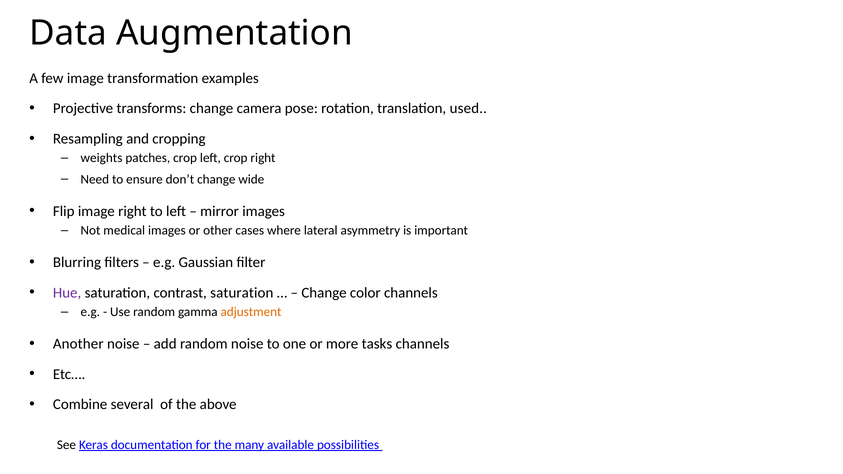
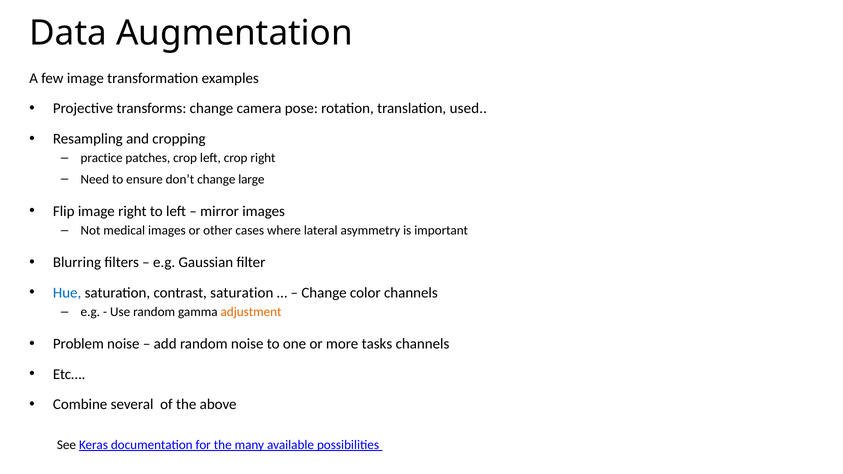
weights: weights -> practice
wide: wide -> large
Hue colour: purple -> blue
Another: Another -> Problem
